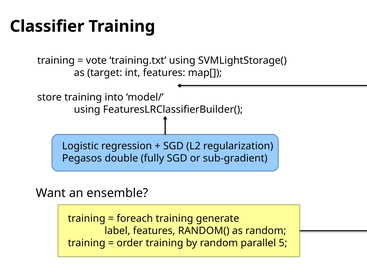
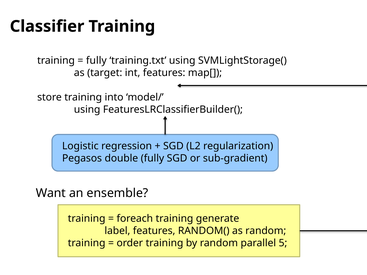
vote at (96, 61): vote -> fully
